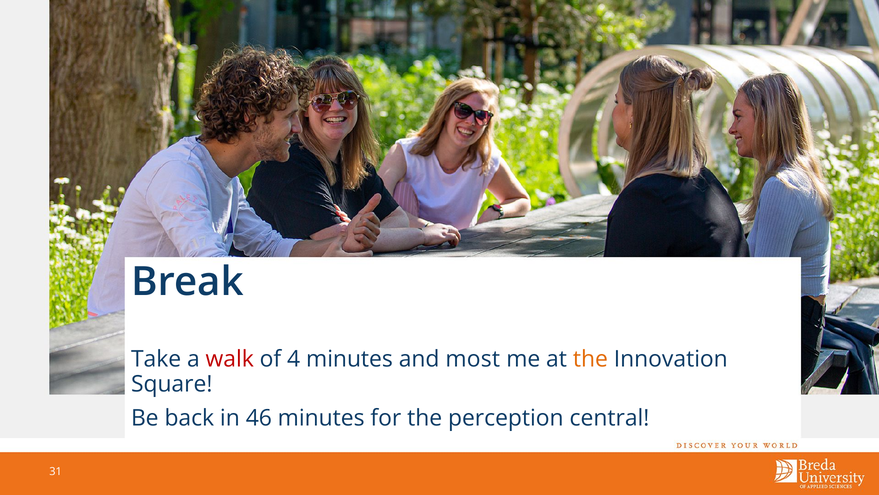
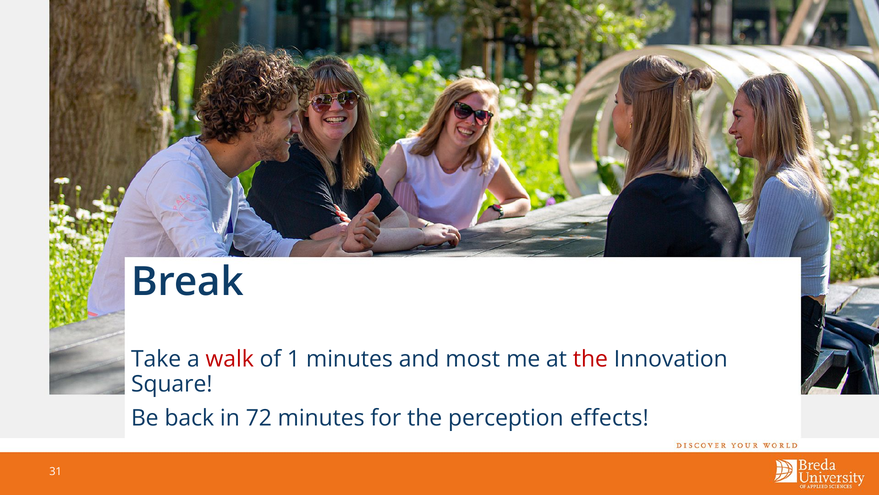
4: 4 -> 1
the at (590, 359) colour: orange -> red
46: 46 -> 72
central: central -> effects
